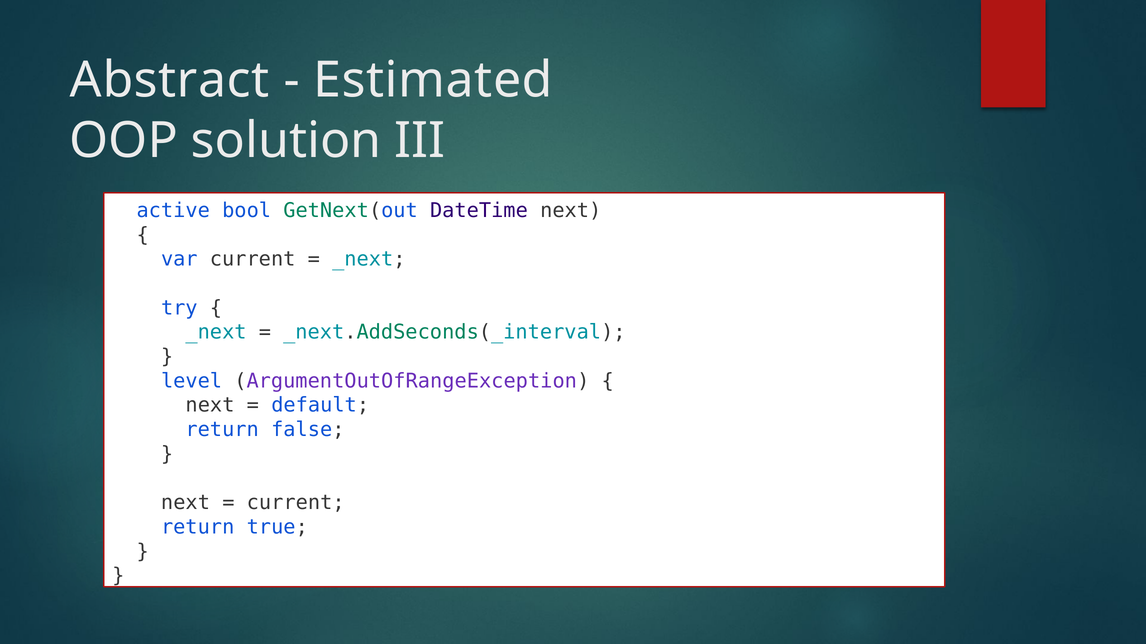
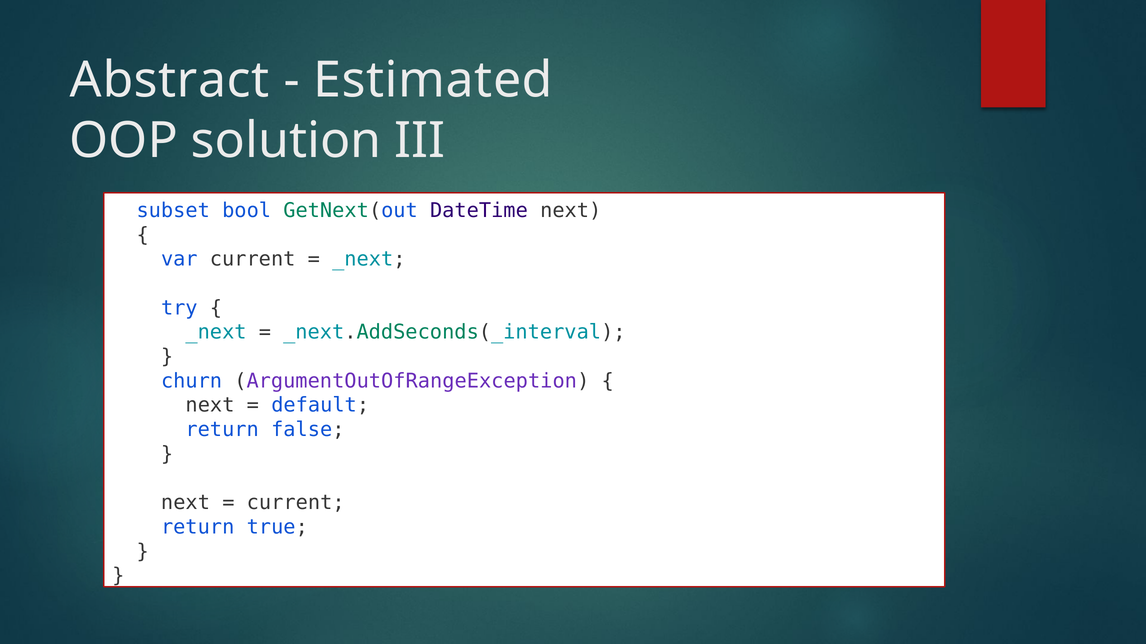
active: active -> subset
level: level -> churn
